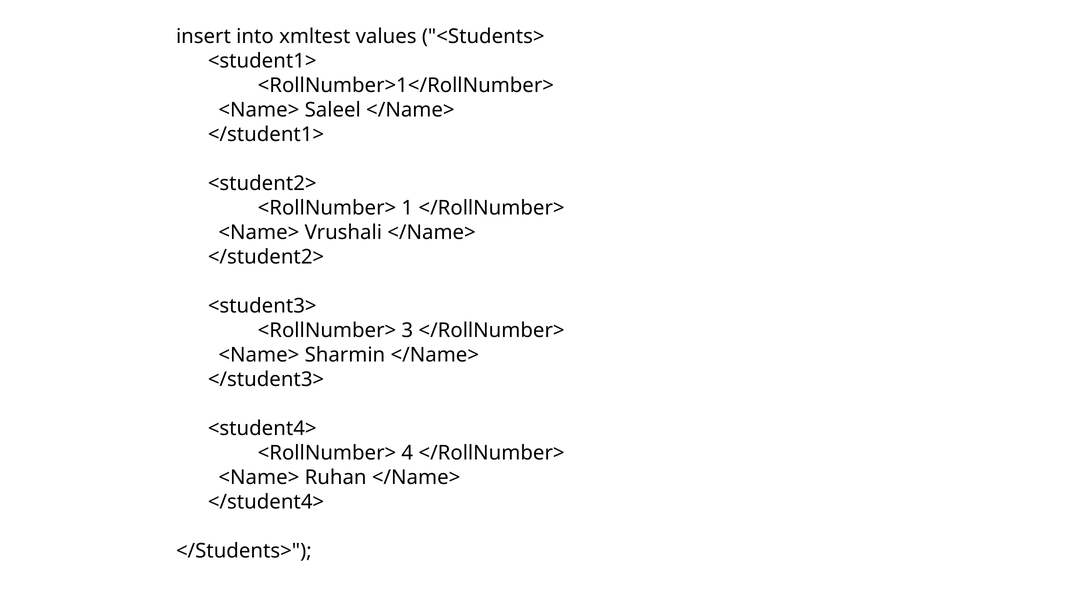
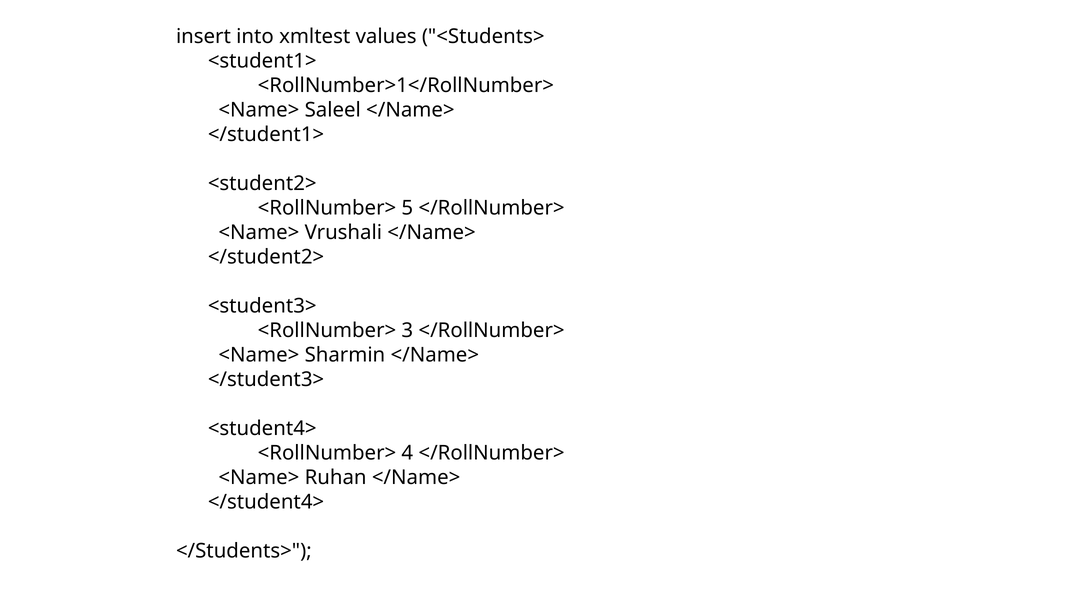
1: 1 -> 5
